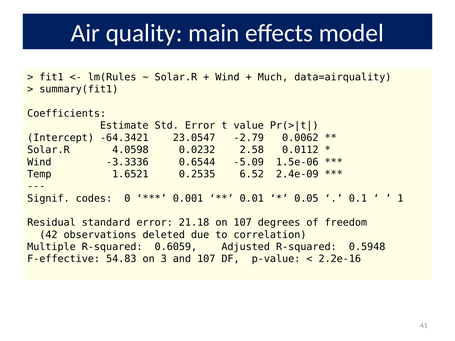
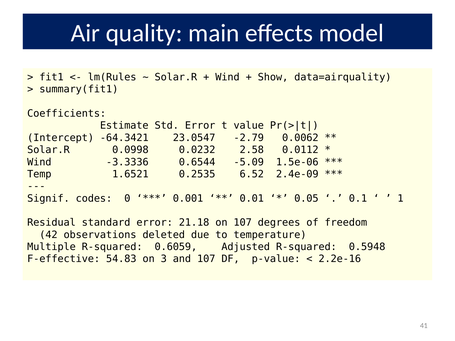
Much: Much -> Show
4.0598: 4.0598 -> 0.0998
correlation: correlation -> temperature
